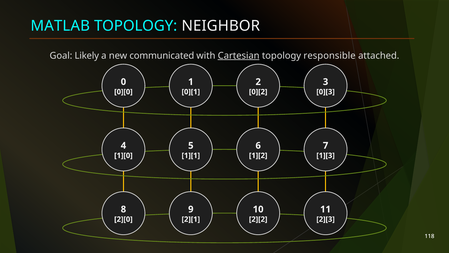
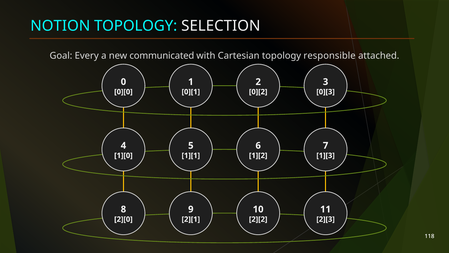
MATLAB: MATLAB -> NOTION
NEIGHBOR: NEIGHBOR -> SELECTION
Likely: Likely -> Every
Cartesian underline: present -> none
